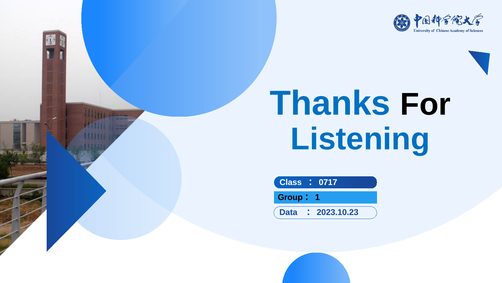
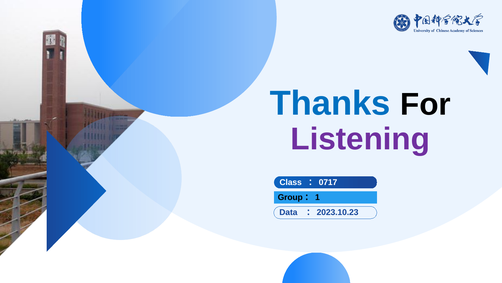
Listening colour: blue -> purple
